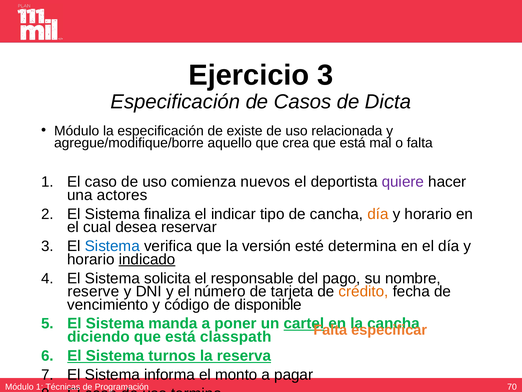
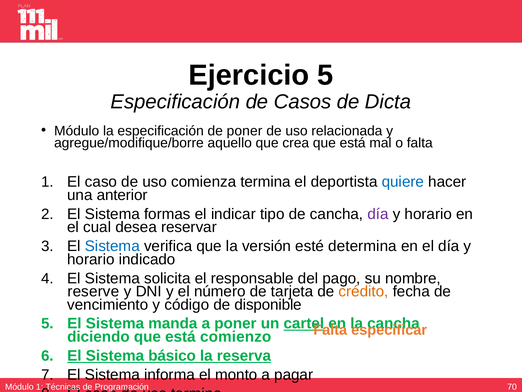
Ejercicio 3: 3 -> 5
de existe: existe -> poner
comienza nuevos: nuevos -> termina
quiere colour: purple -> blue
actores: actores -> anterior
finaliza: finaliza -> formas
día at (378, 214) colour: orange -> purple
indicado underline: present -> none
classpath: classpath -> comienzo
turnos: turnos -> básico
